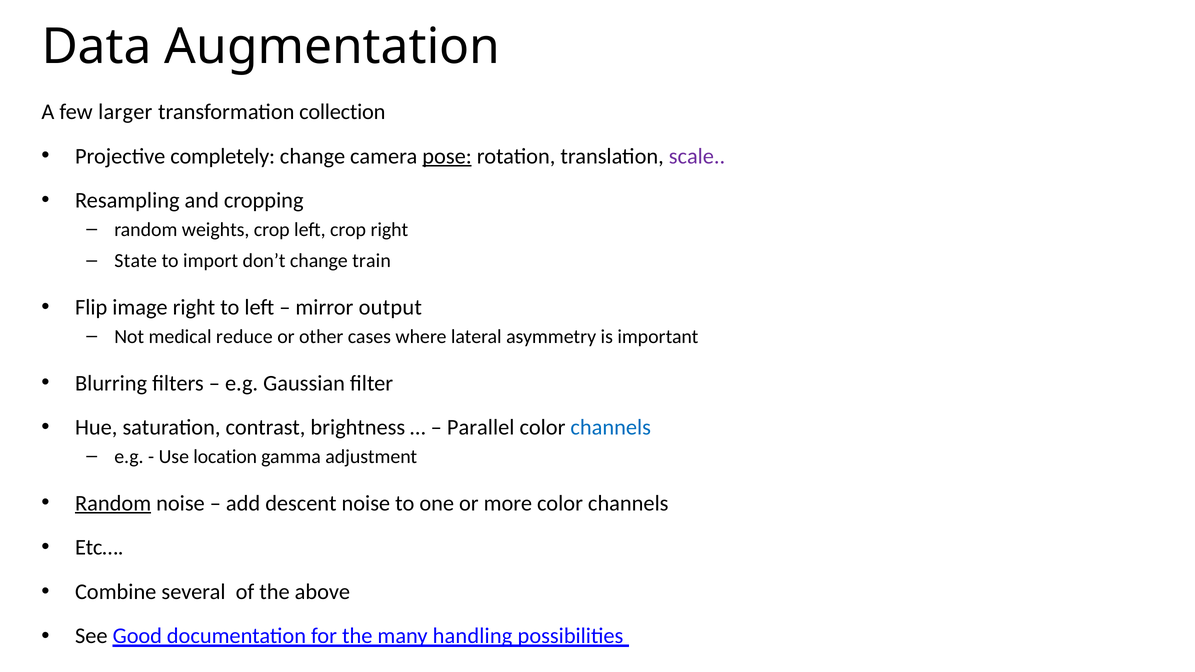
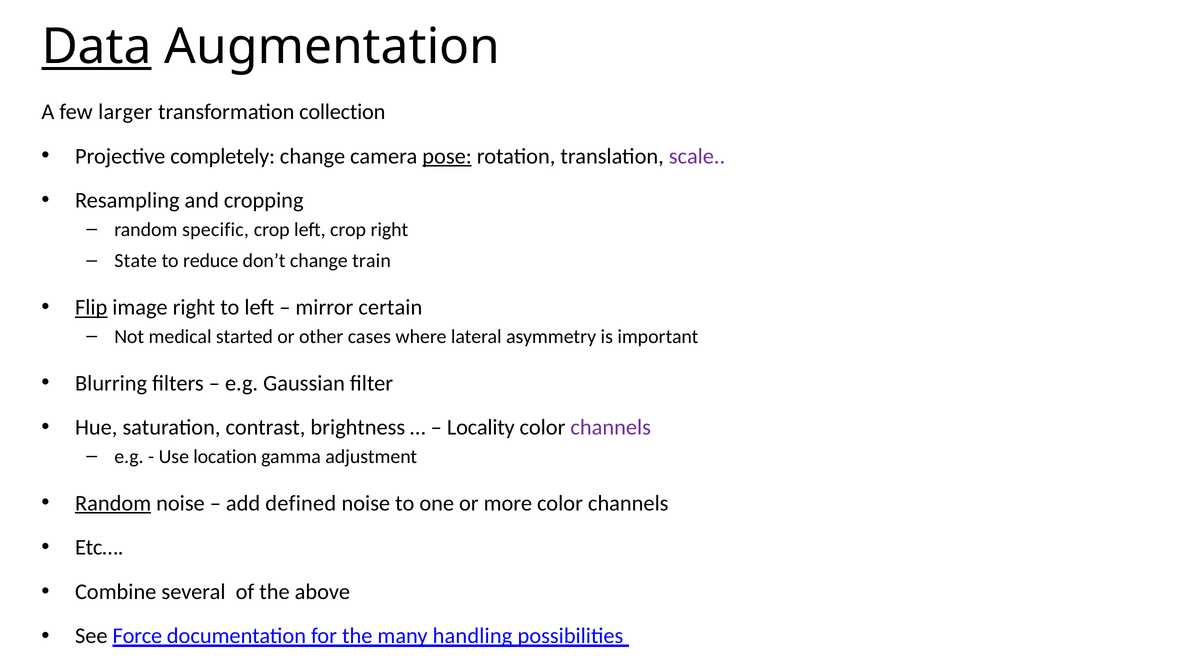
Data underline: none -> present
weights: weights -> specific
import: import -> reduce
Flip underline: none -> present
output: output -> certain
reduce: reduce -> started
Parallel: Parallel -> Locality
channels at (611, 428) colour: blue -> purple
descent: descent -> defined
Good: Good -> Force
